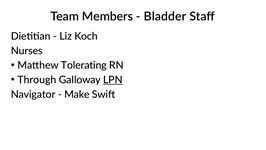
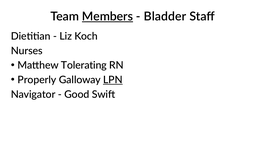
Members underline: none -> present
Through: Through -> Properly
Make: Make -> Good
